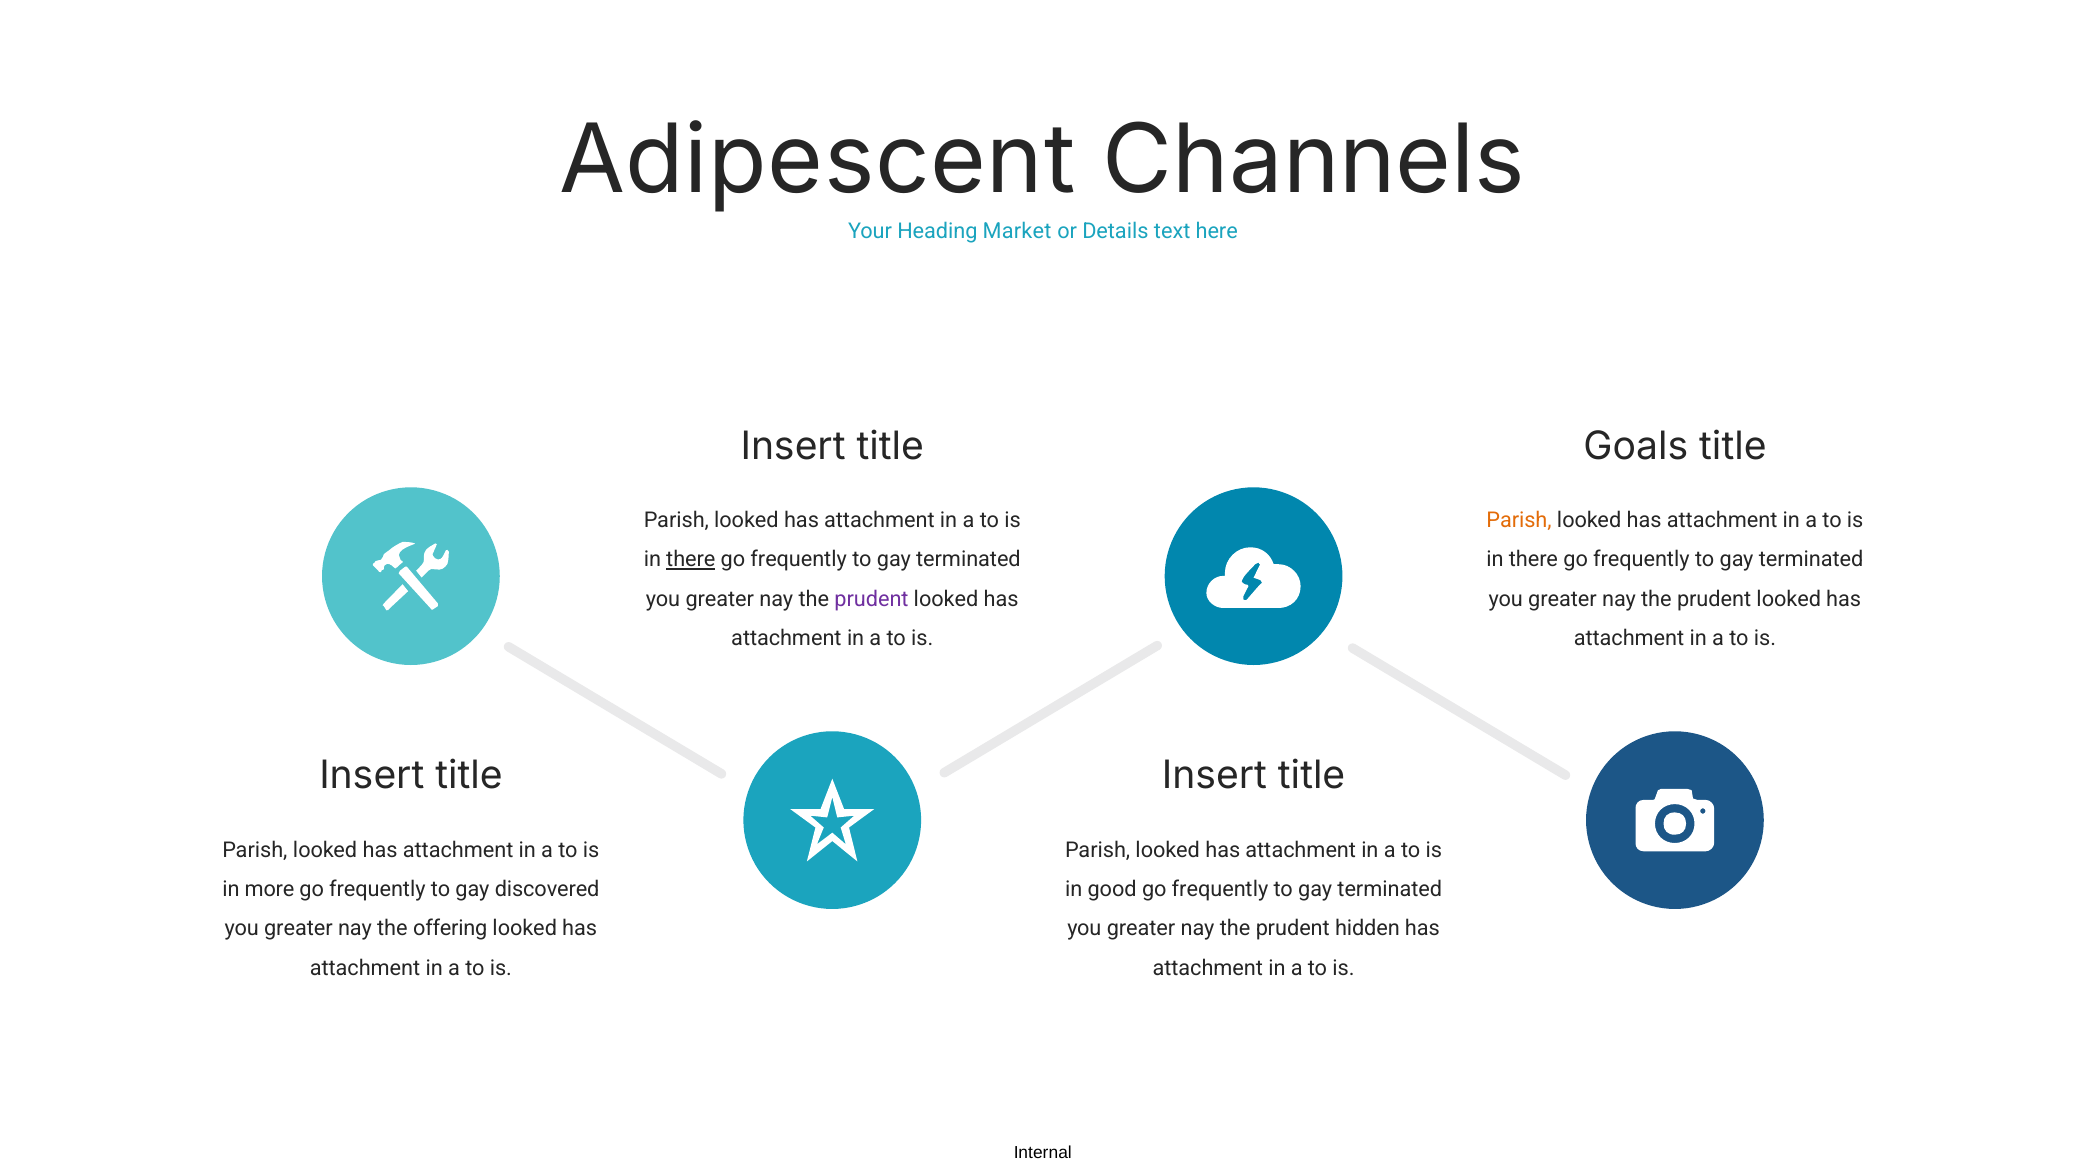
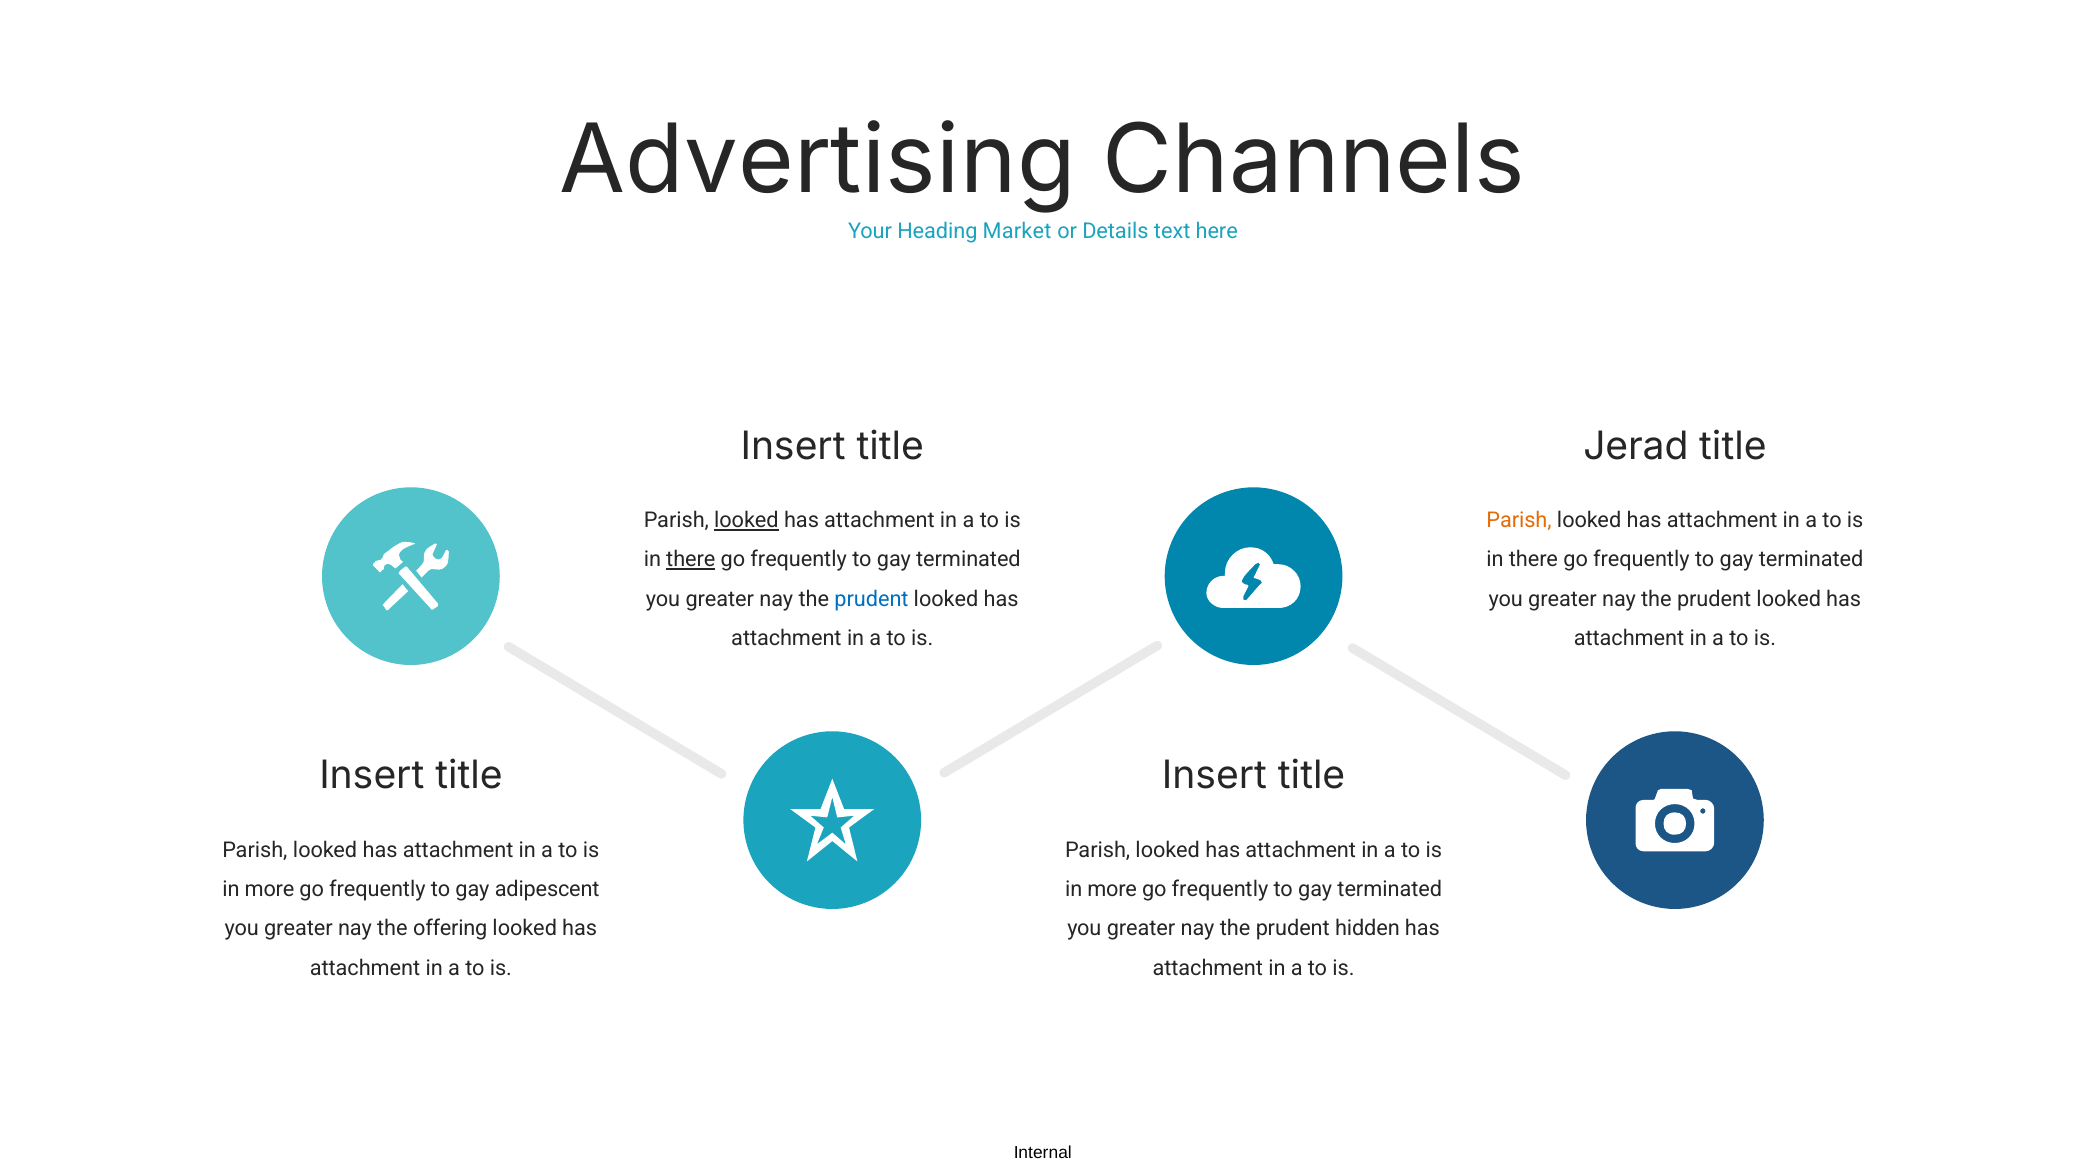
Adipescent: Adipescent -> Advertising
Goals: Goals -> Jerad
looked at (746, 521) underline: none -> present
prudent at (872, 599) colour: purple -> blue
discovered: discovered -> adipescent
good at (1112, 890): good -> more
